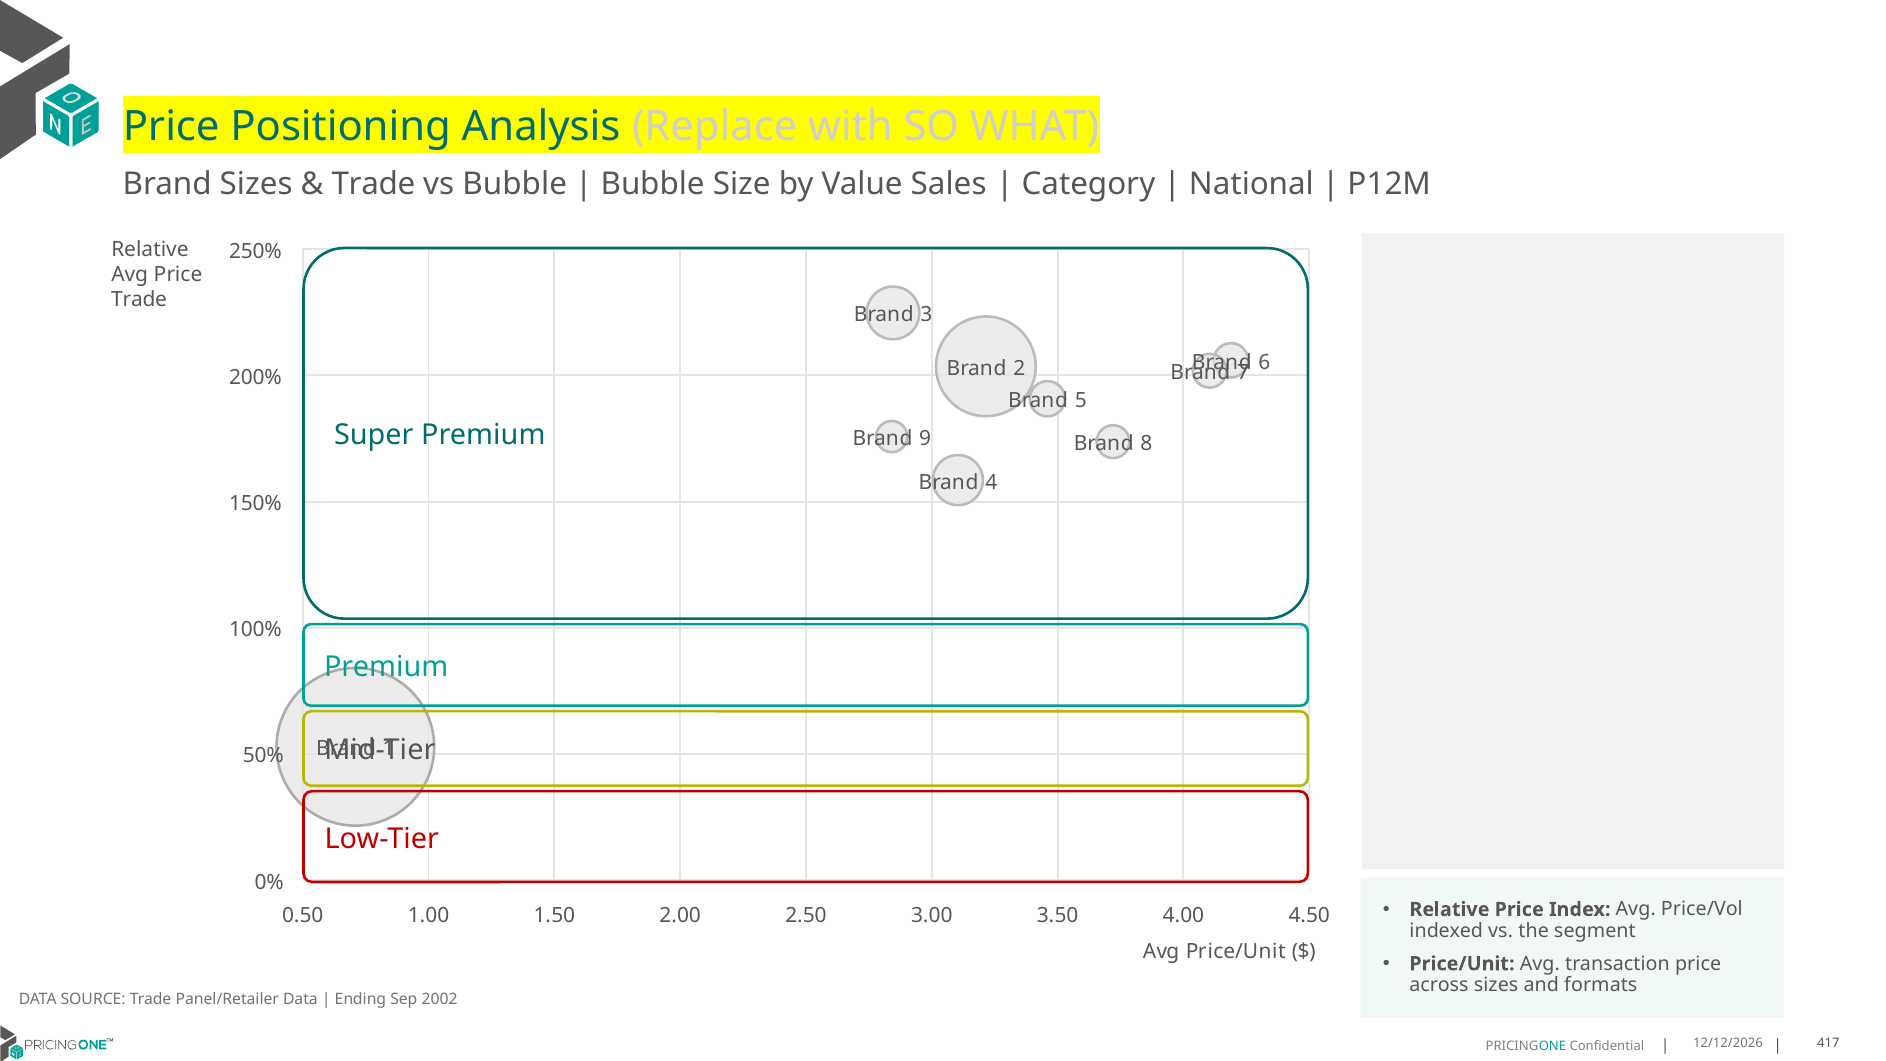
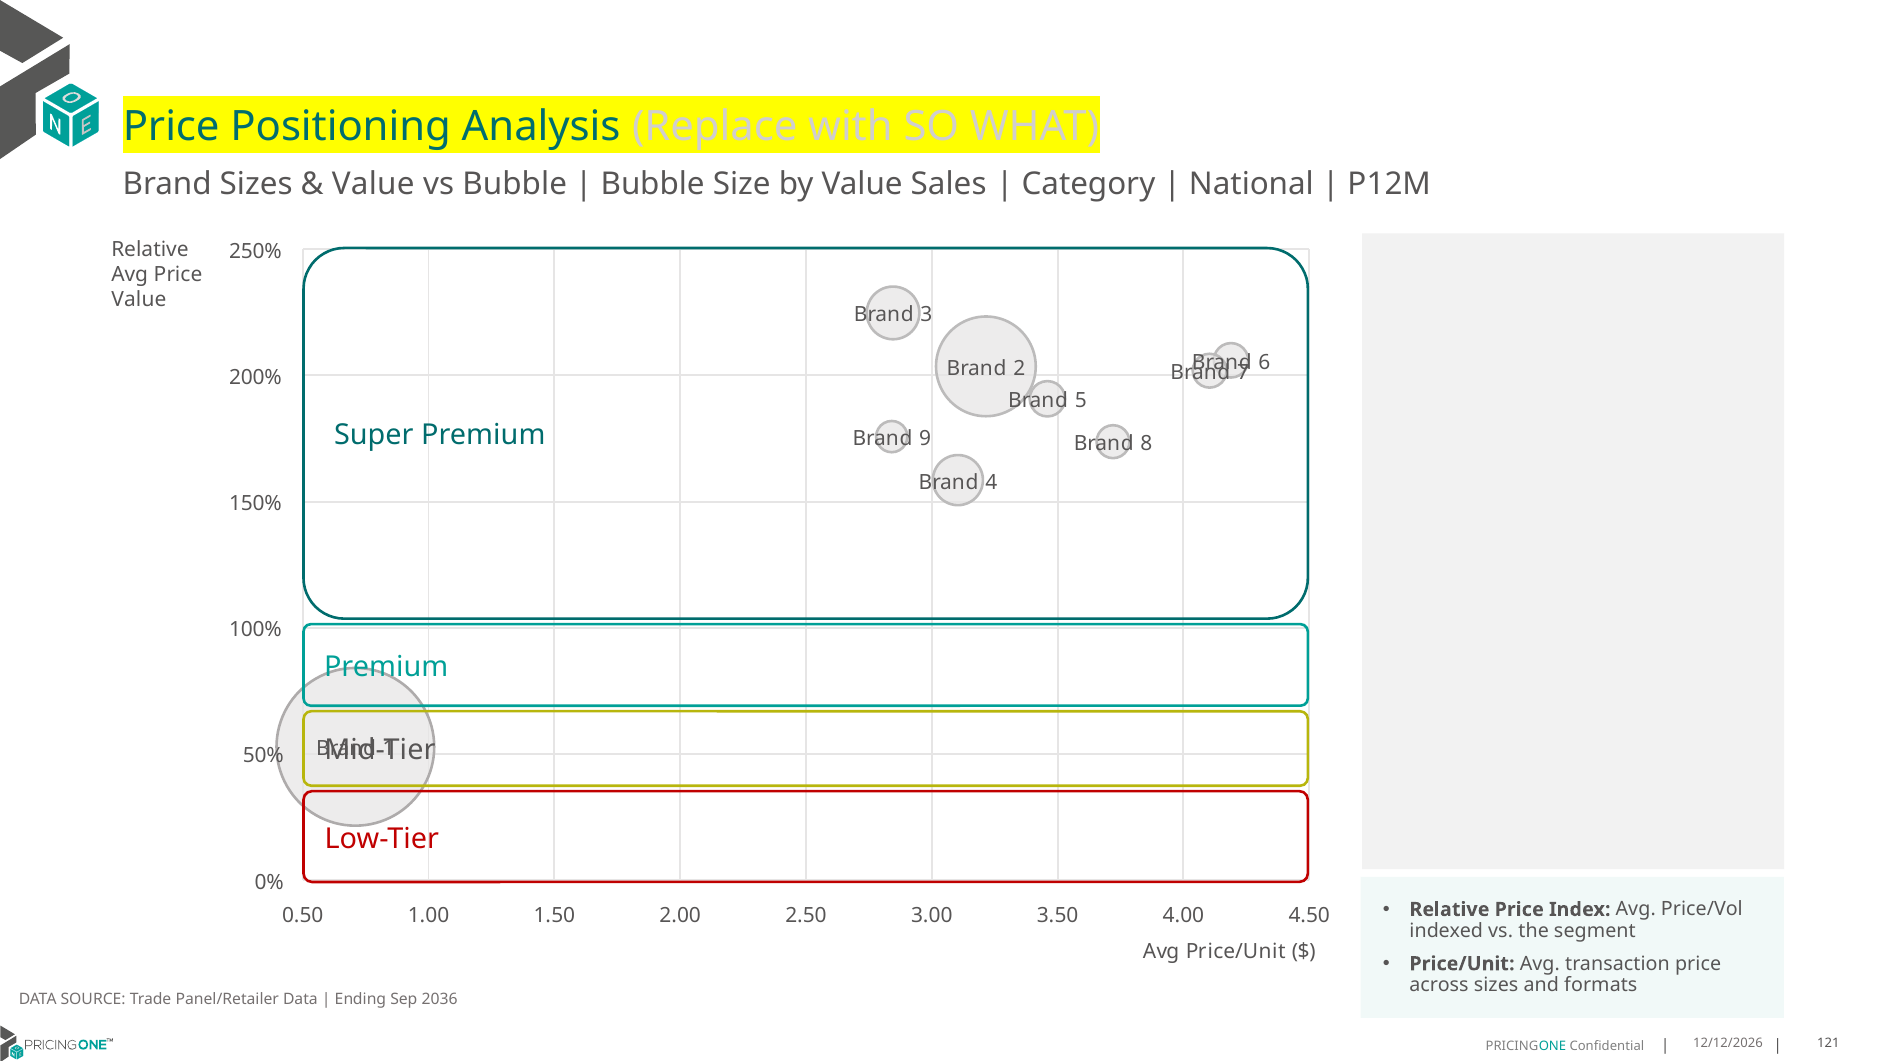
Trade at (373, 184): Trade -> Value
Trade at (139, 300): Trade -> Value
2002: 2002 -> 2036
417: 417 -> 121
